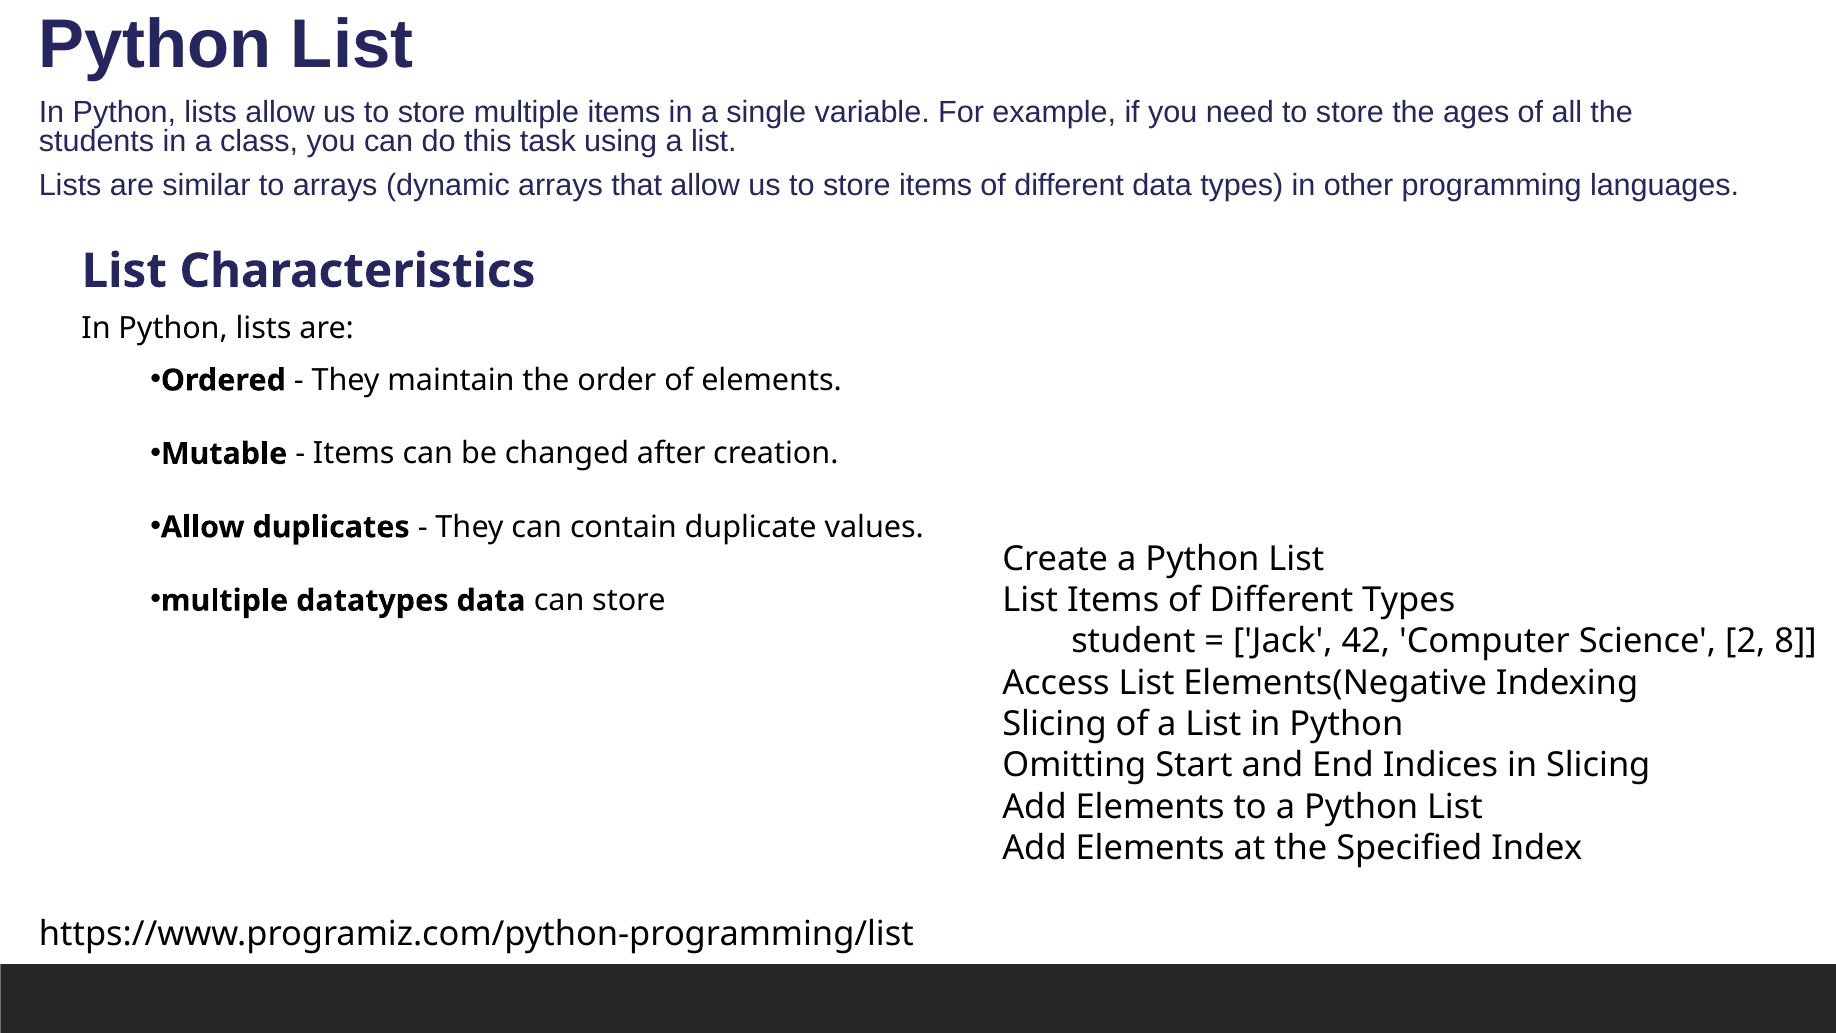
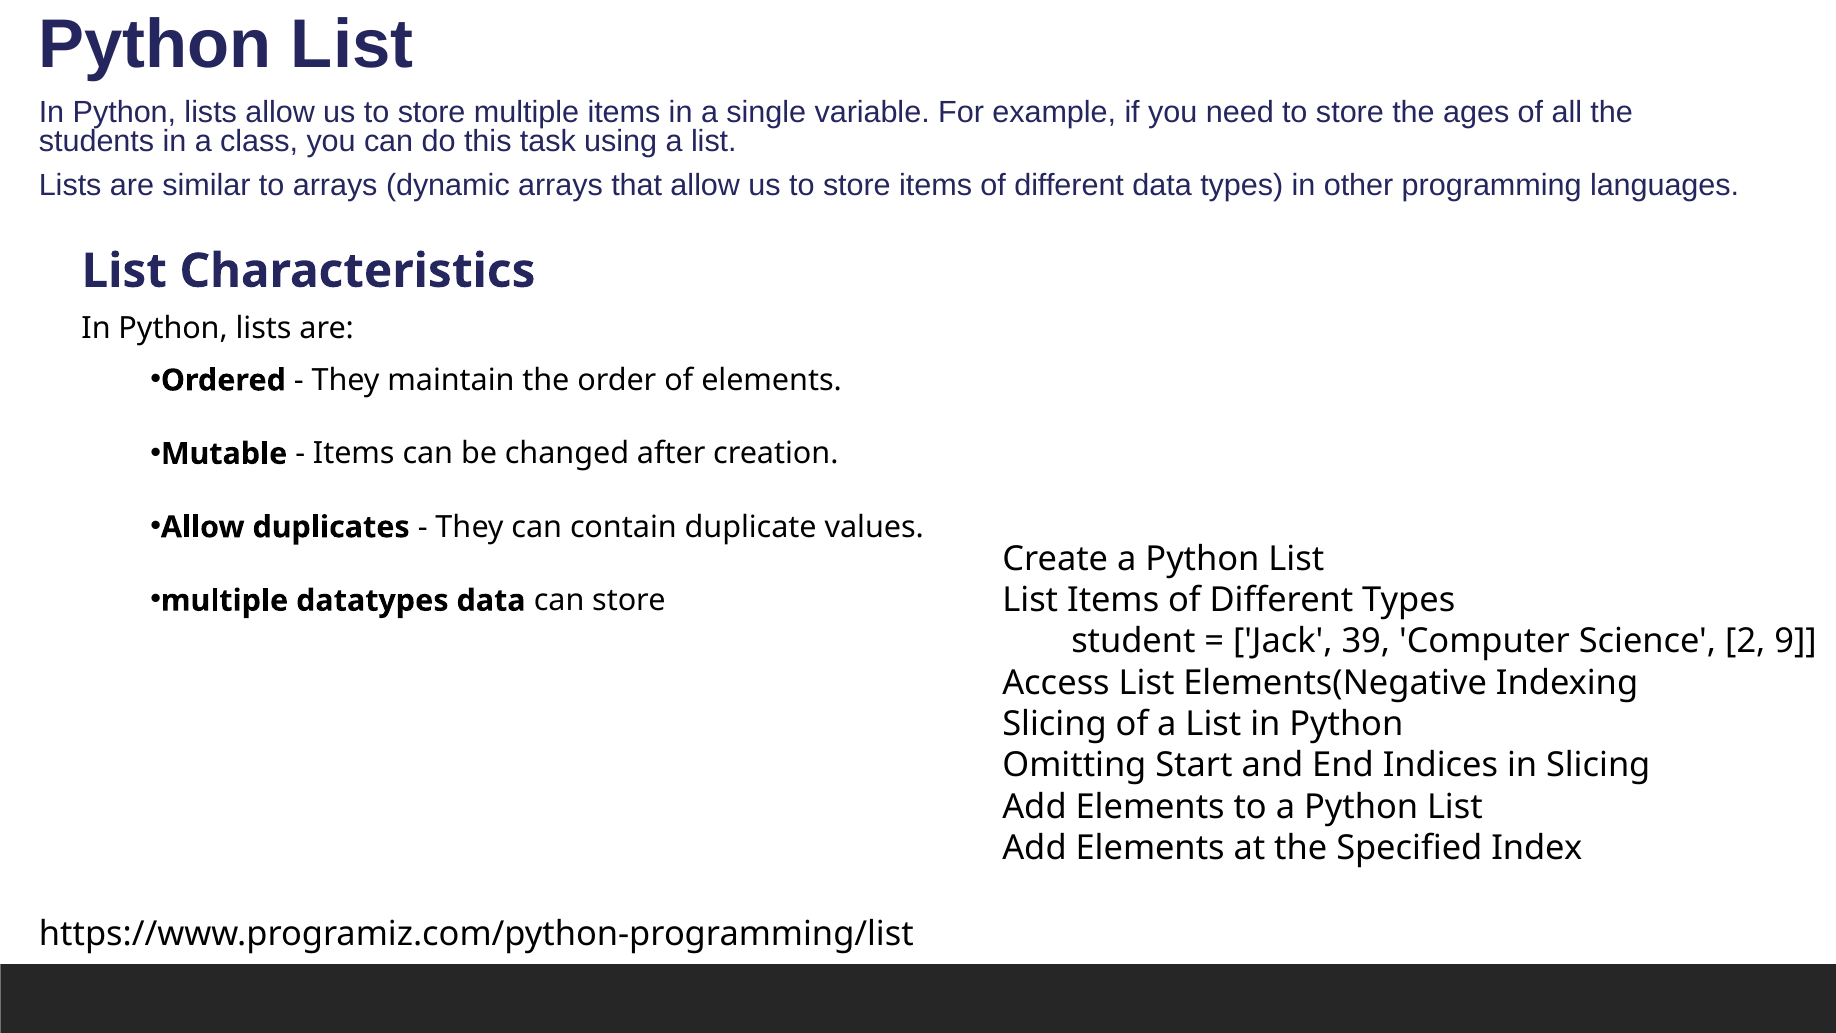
42: 42 -> 39
8: 8 -> 9
